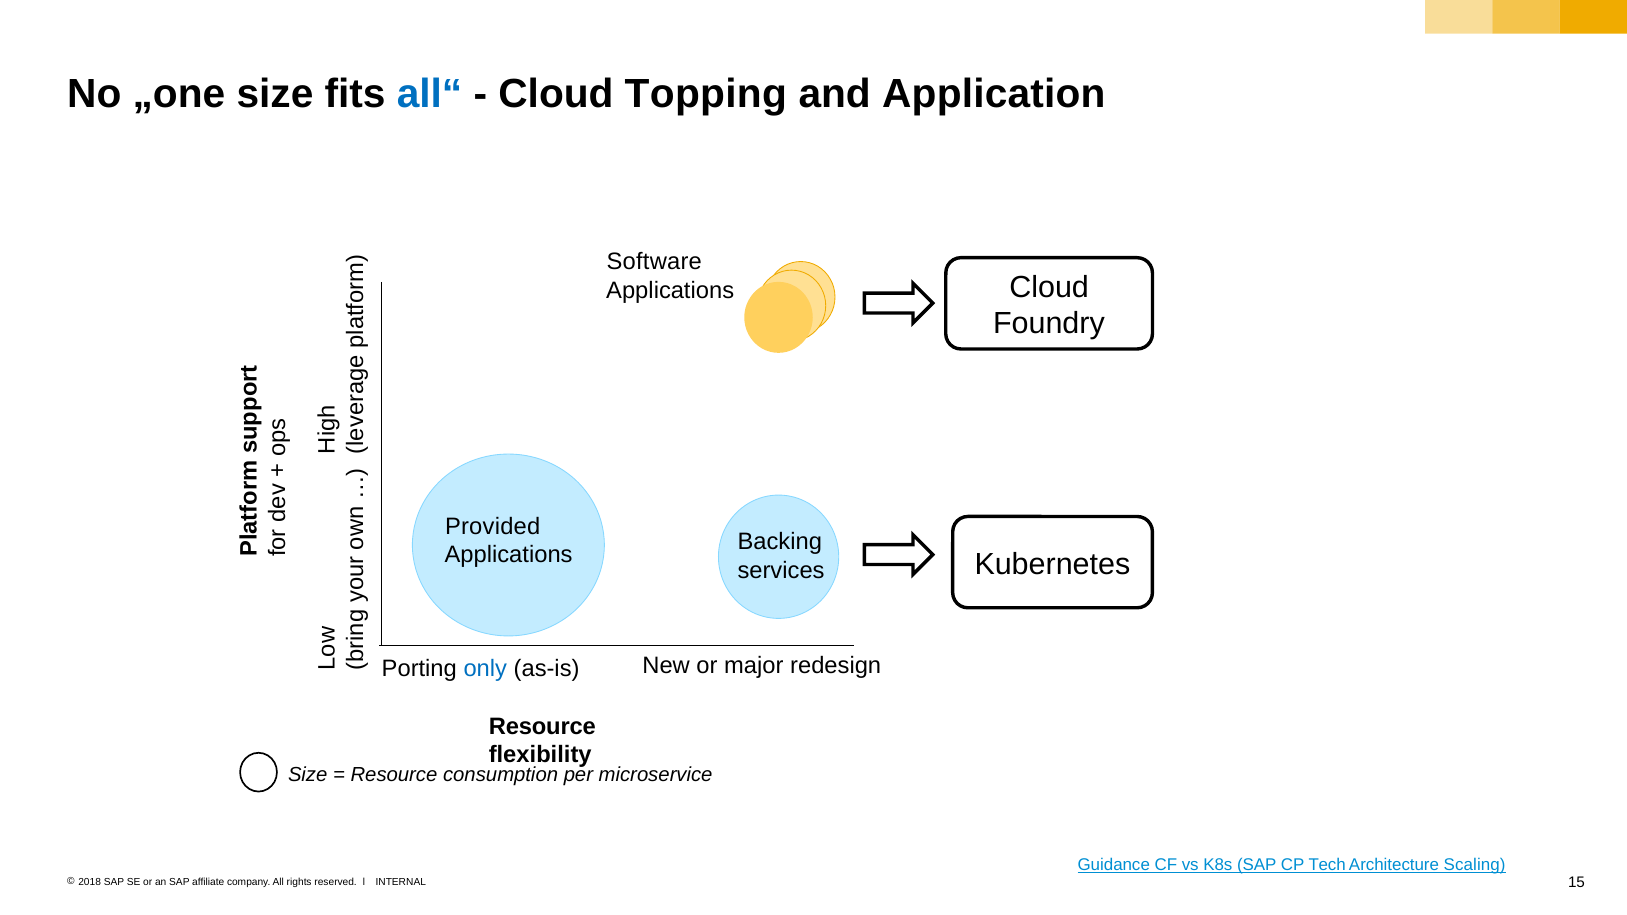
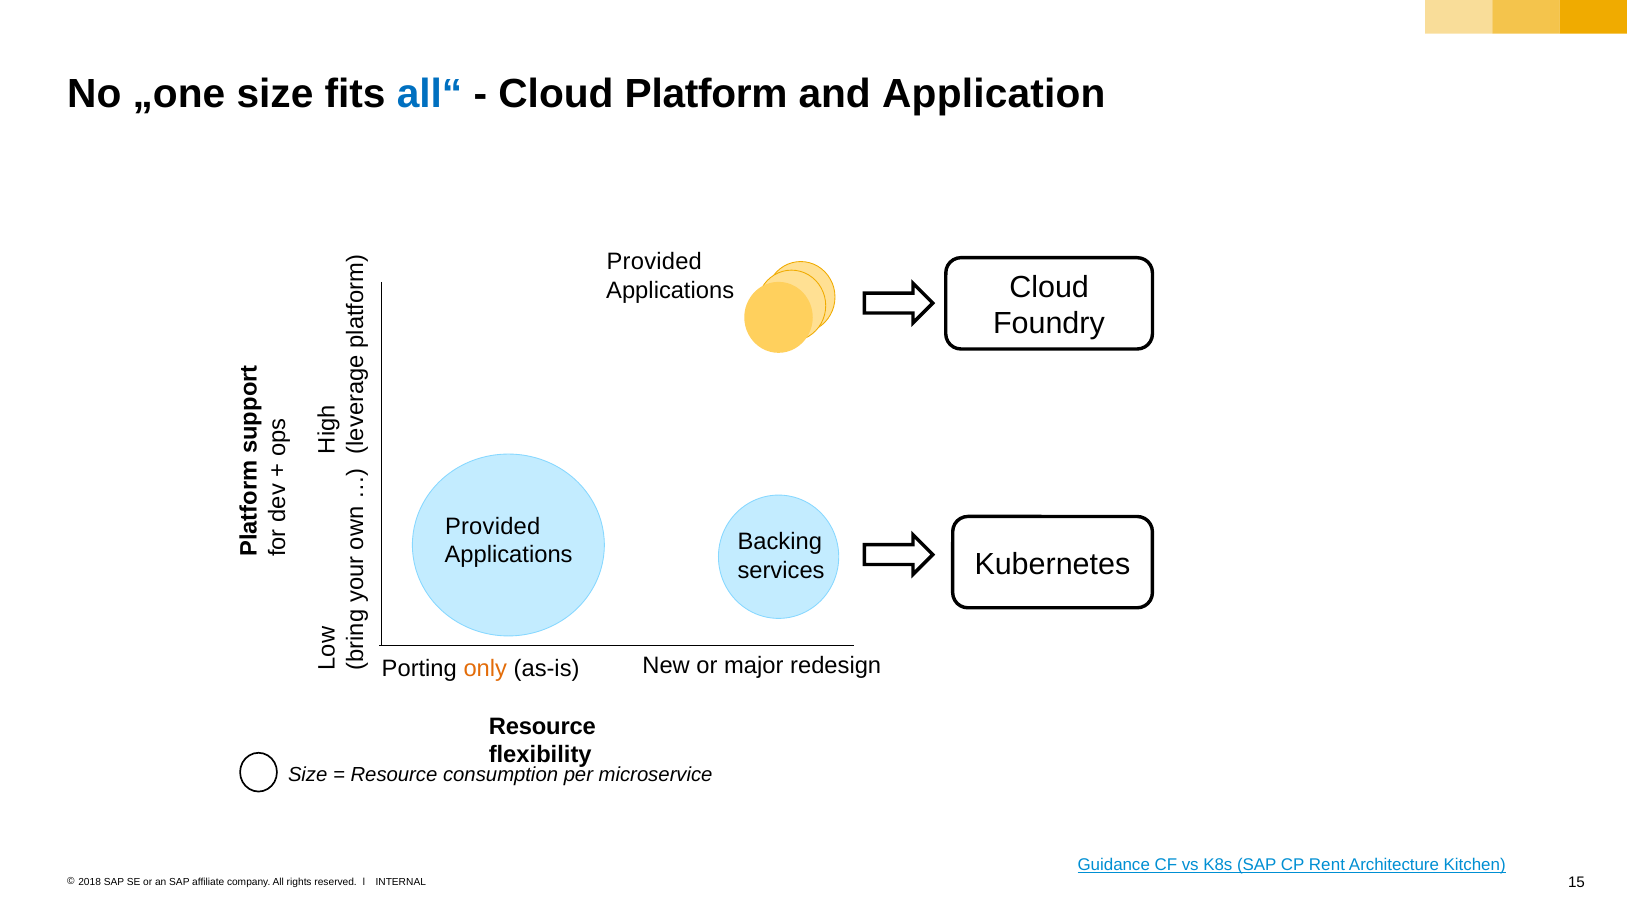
Topping: Topping -> Platform
Software at (654, 262): Software -> Provided
only colour: blue -> orange
Tech: Tech -> Rent
Scaling: Scaling -> Kitchen
